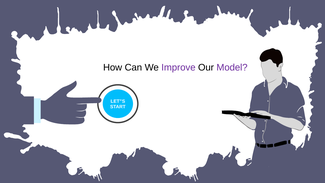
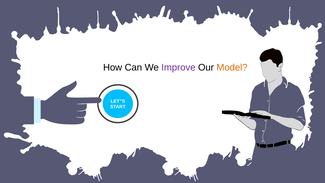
Model colour: purple -> orange
